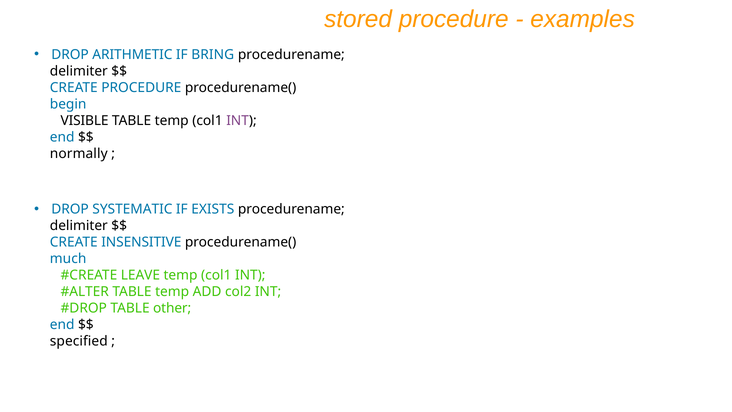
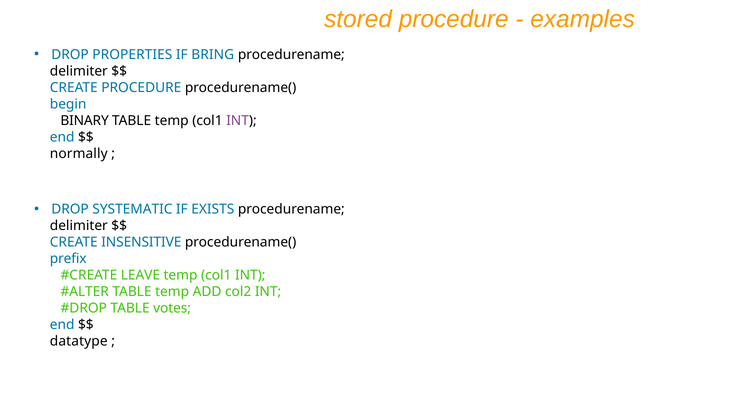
ARITHMETIC: ARITHMETIC -> PROPERTIES
VISIBLE: VISIBLE -> BINARY
much: much -> prefix
other: other -> votes
specified: specified -> datatype
